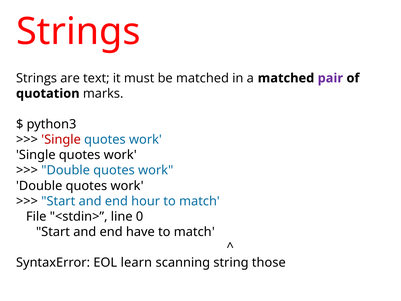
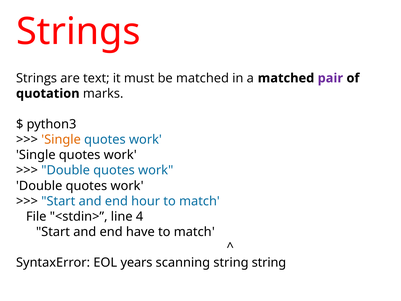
Single at (61, 140) colour: red -> orange
0: 0 -> 4
learn: learn -> years
string those: those -> string
